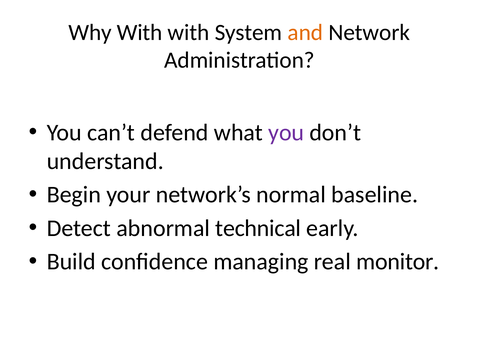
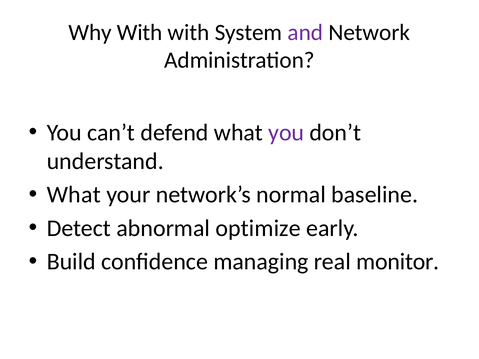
and colour: orange -> purple
Begin at (74, 195): Begin -> What
technical: technical -> optimize
